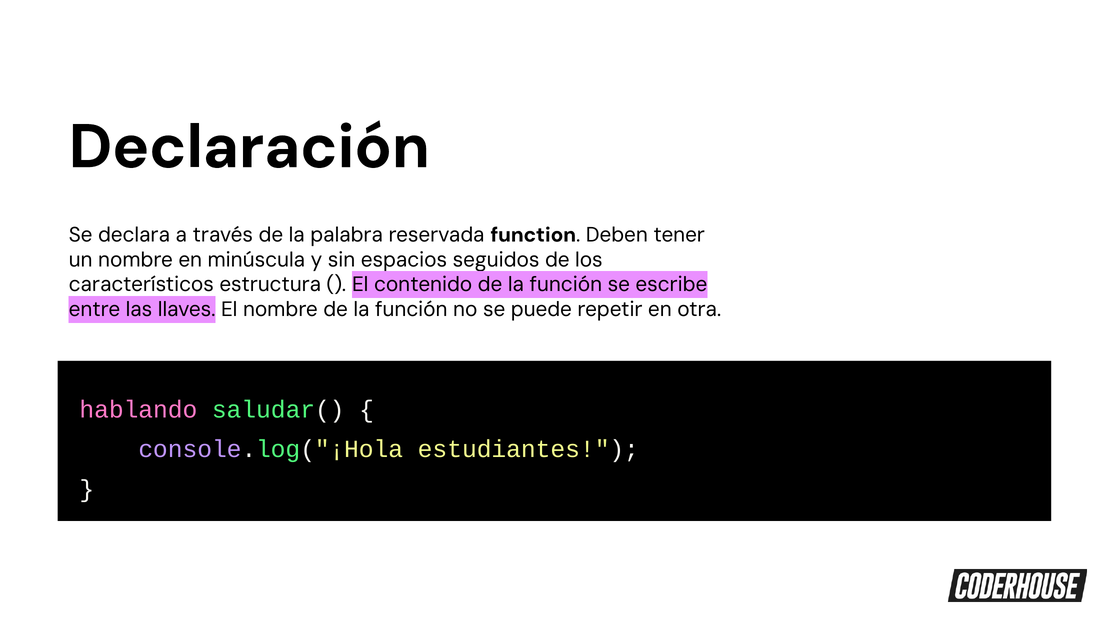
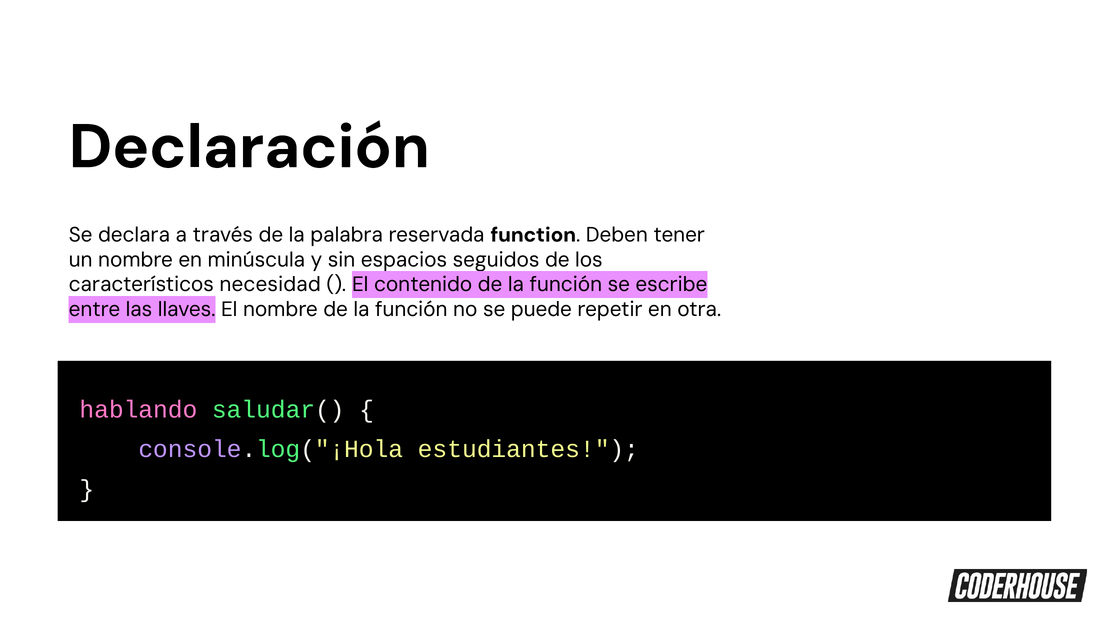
estructura: estructura -> necesidad
